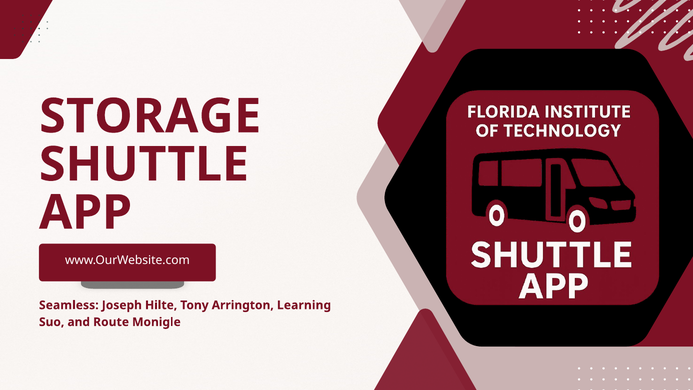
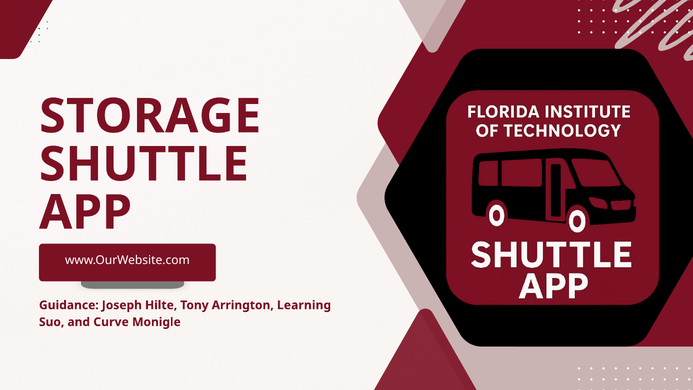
Seamless: Seamless -> Guidance
Route: Route -> Curve
